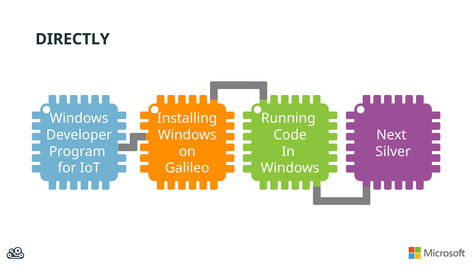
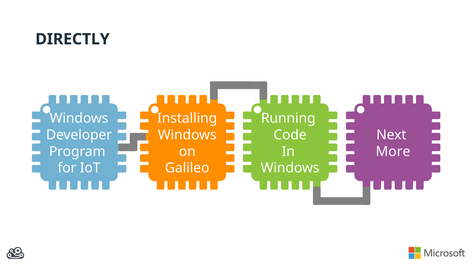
Silver: Silver -> More
